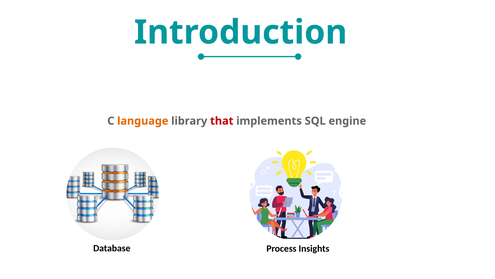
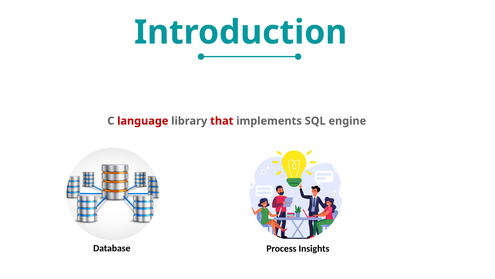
language colour: orange -> red
